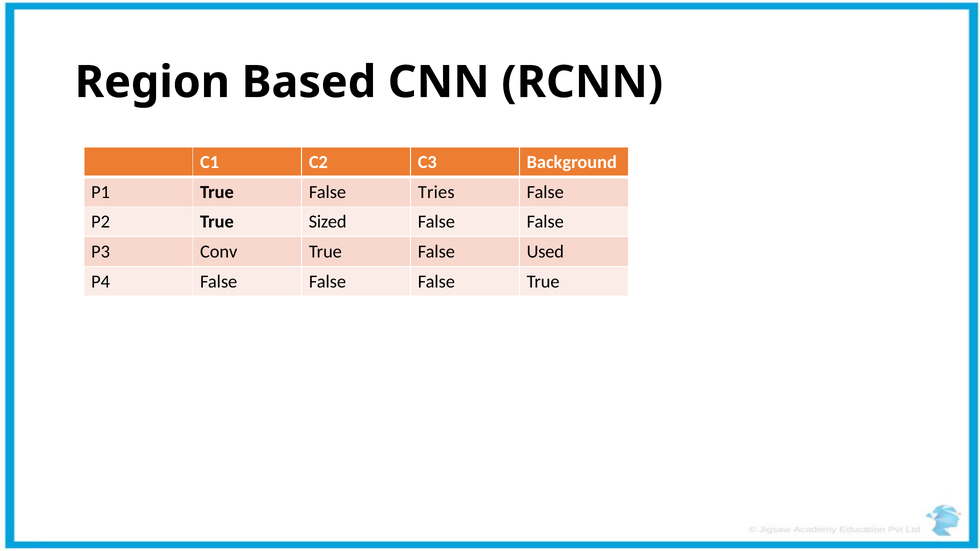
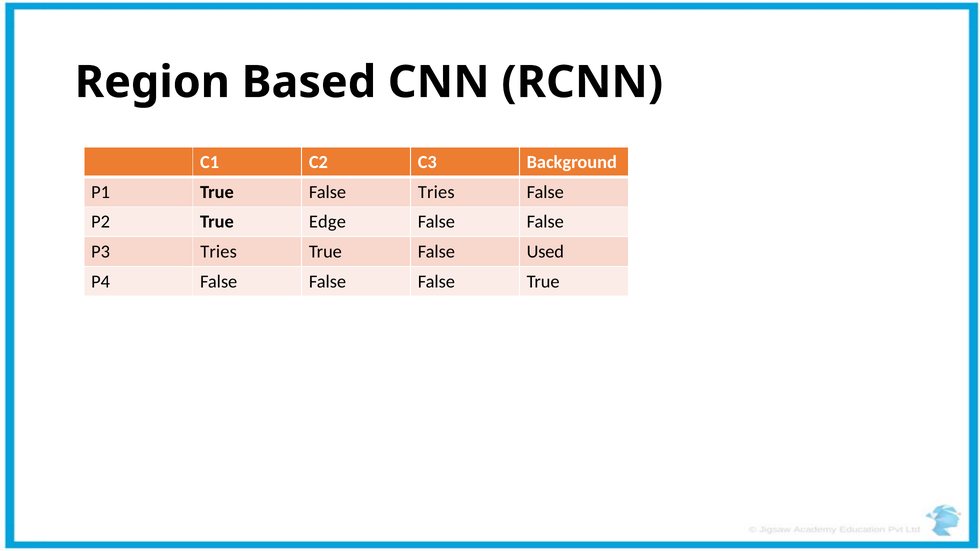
Sized: Sized -> Edge
P3 Conv: Conv -> Tries
